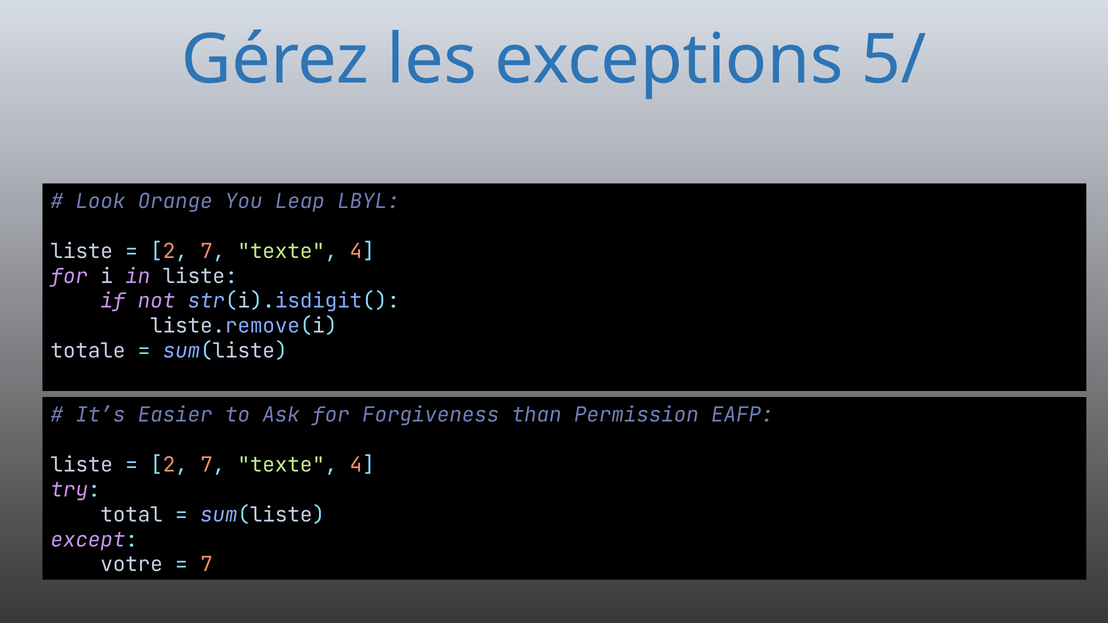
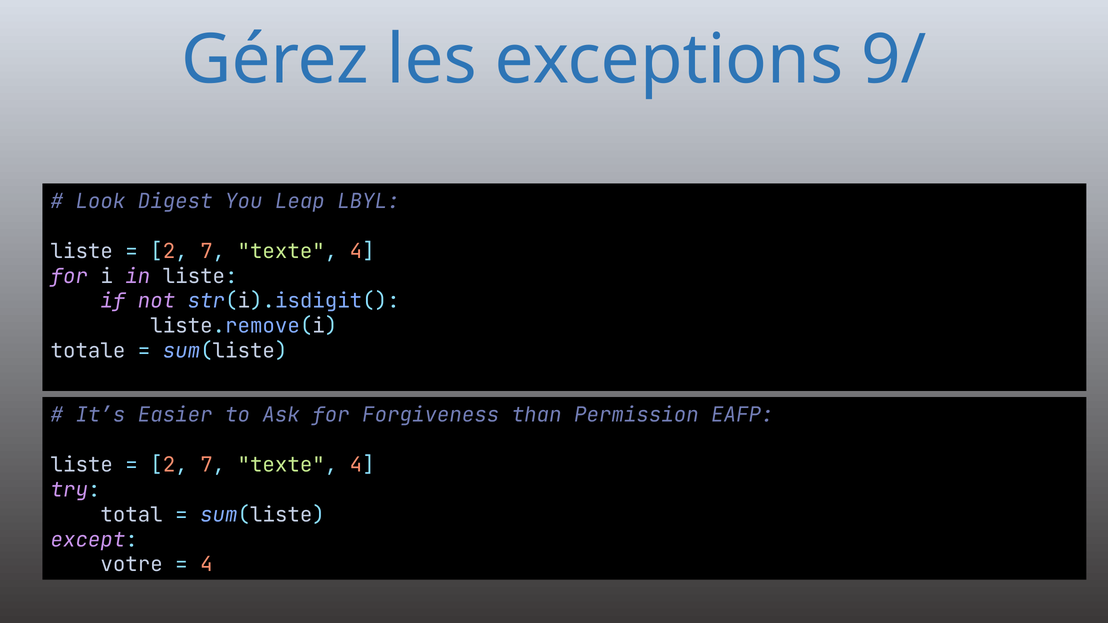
5/: 5/ -> 9/
Orange: Orange -> Digest
7 at (206, 565): 7 -> 4
